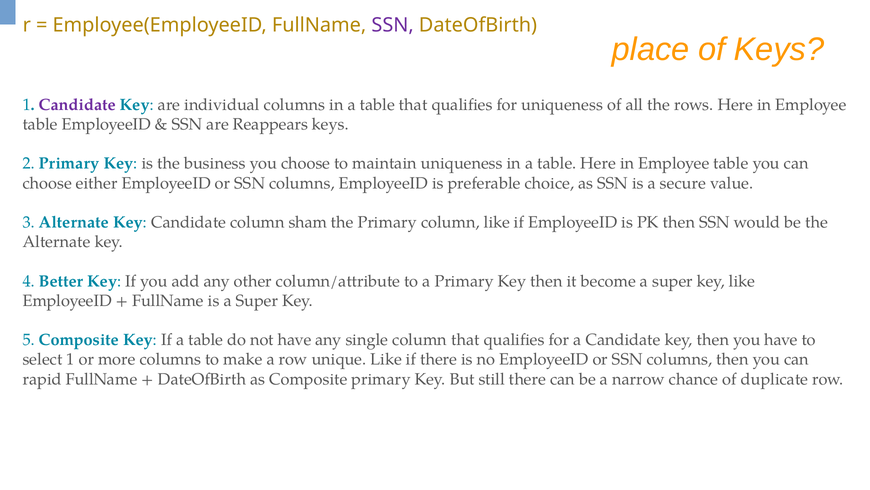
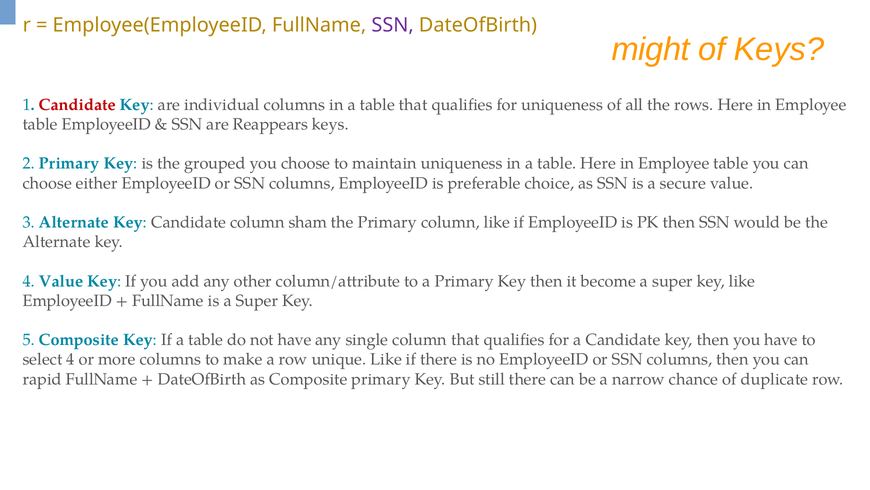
place: place -> might
Candidate at (77, 105) colour: purple -> red
business: business -> grouped
4 Better: Better -> Value
select 1: 1 -> 4
